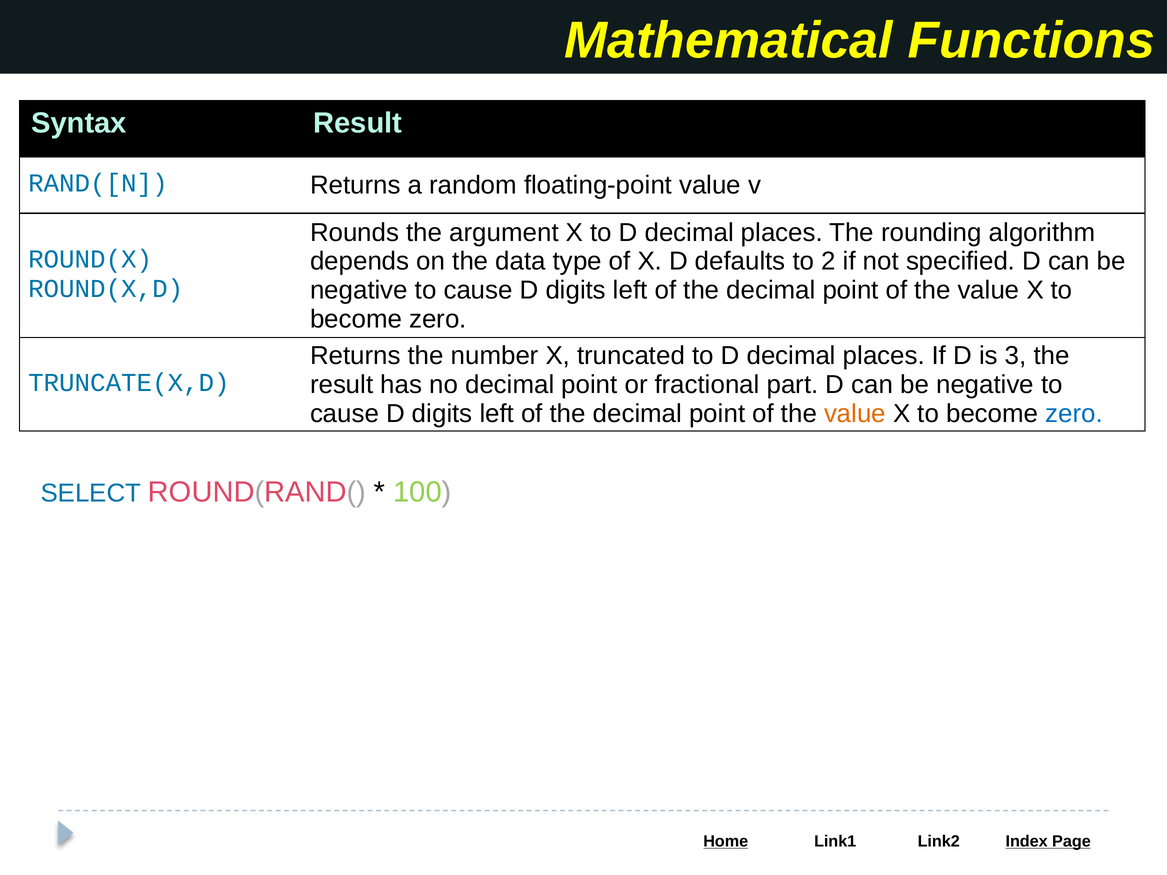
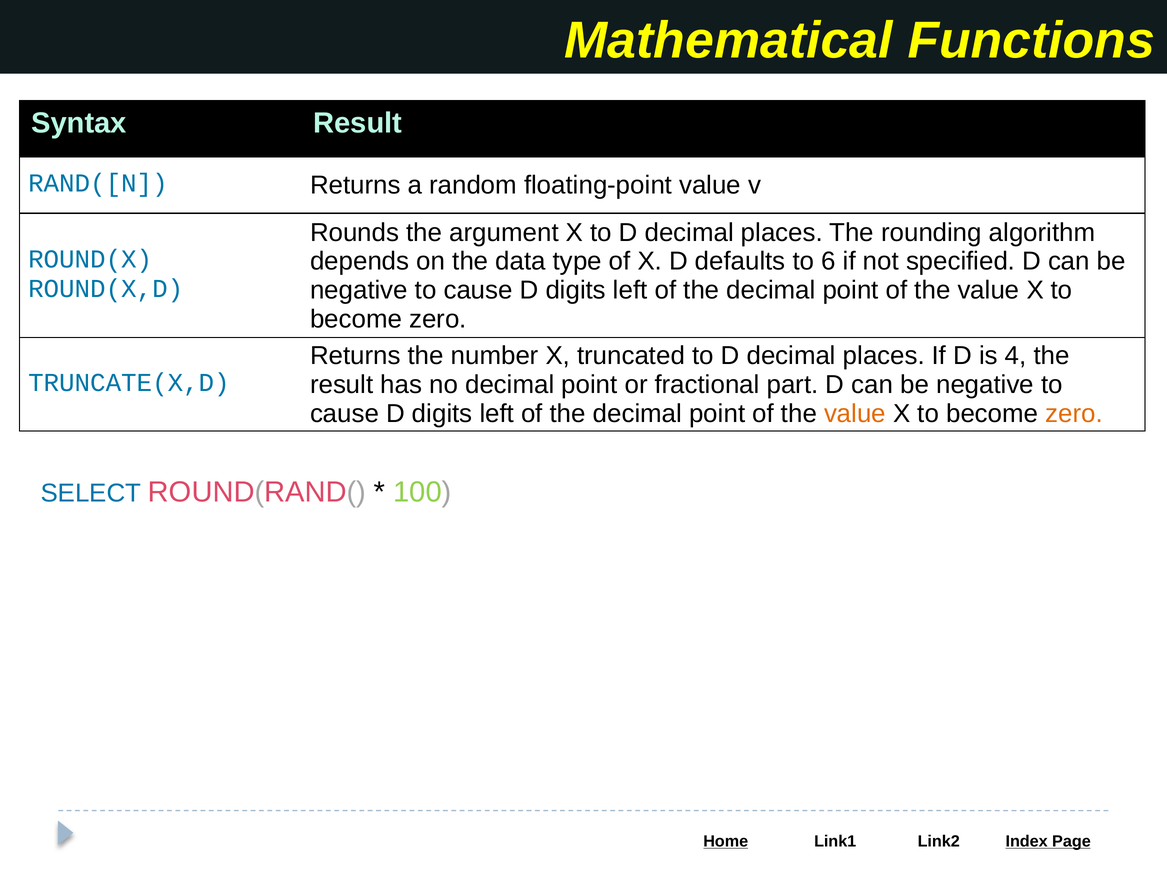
2: 2 -> 6
3: 3 -> 4
zero at (1074, 414) colour: blue -> orange
